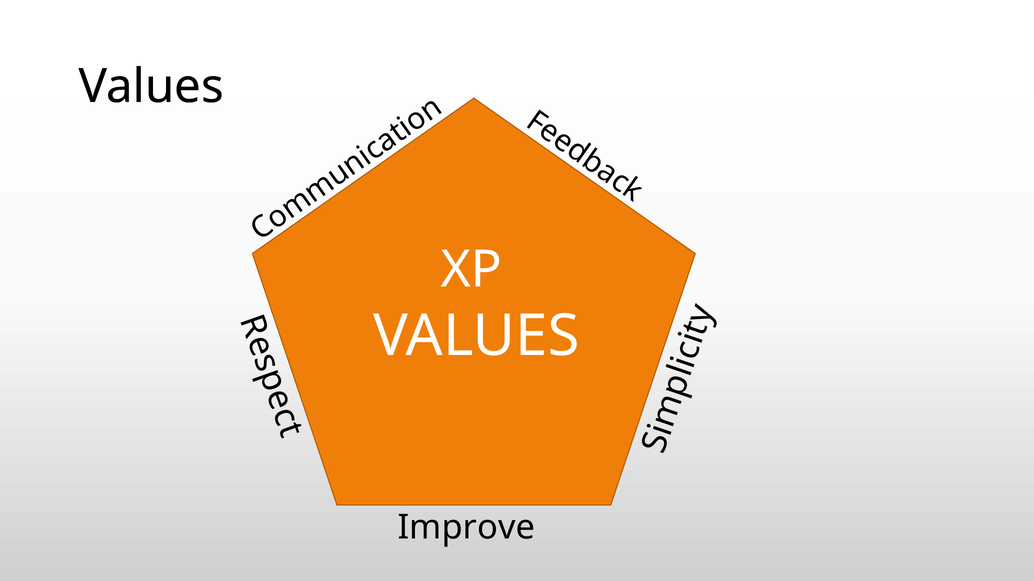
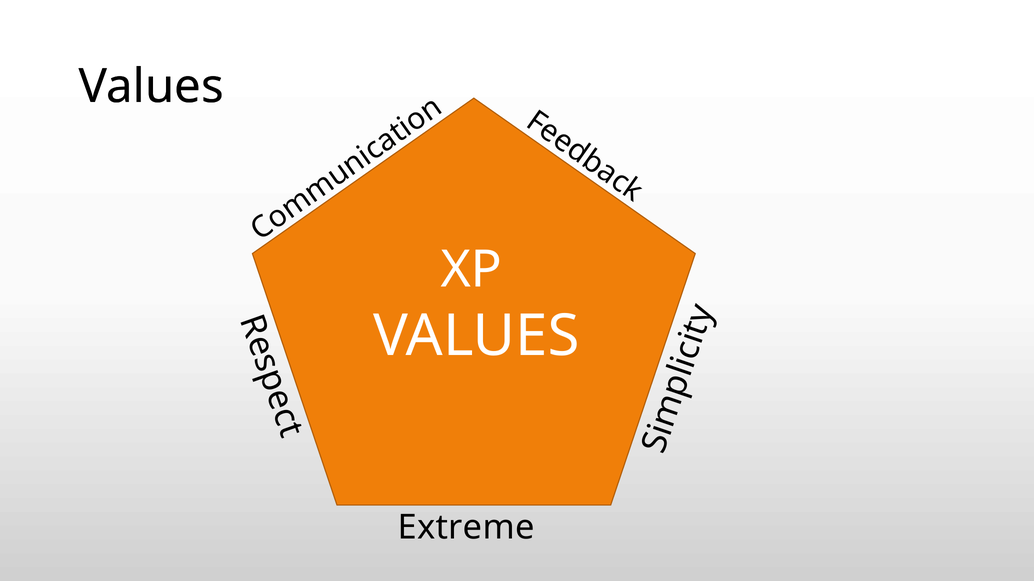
Improve: Improve -> Extreme
